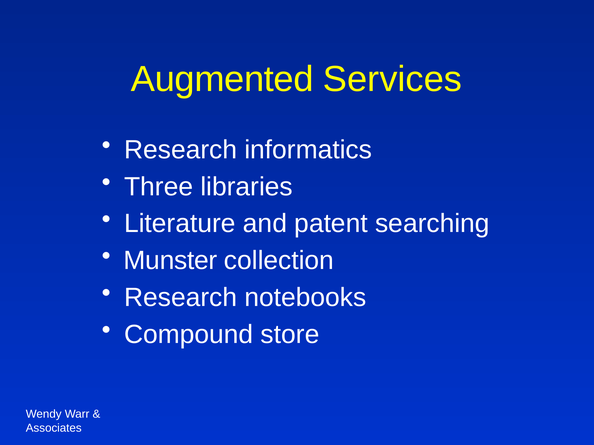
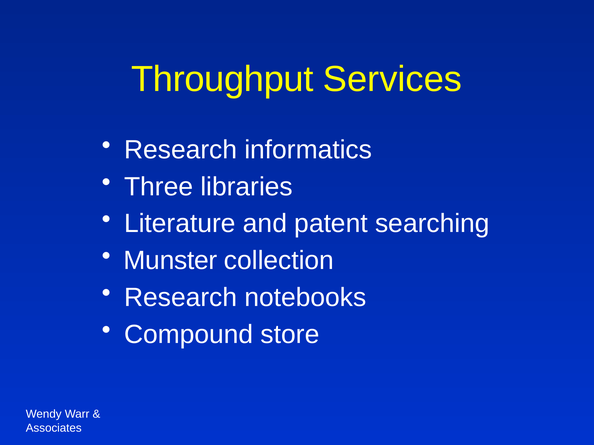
Augmented: Augmented -> Throughput
